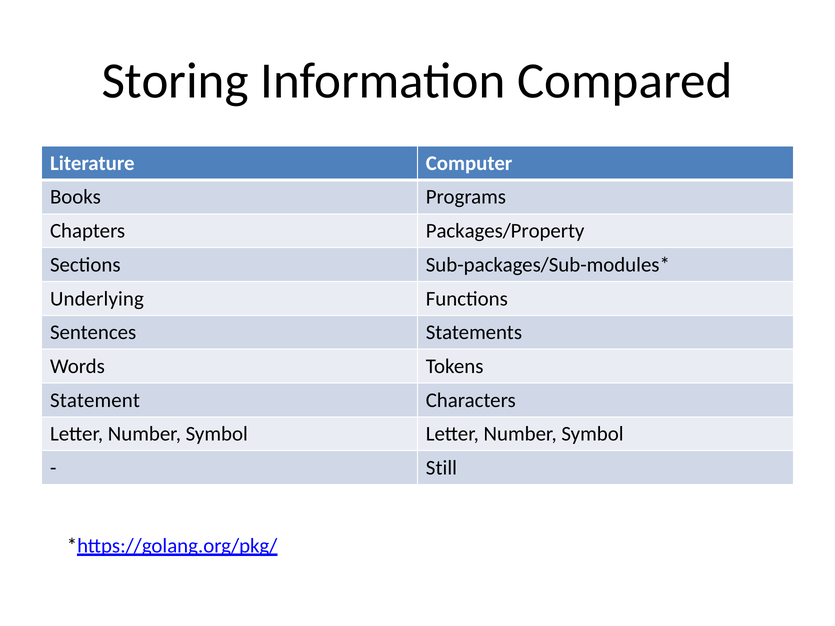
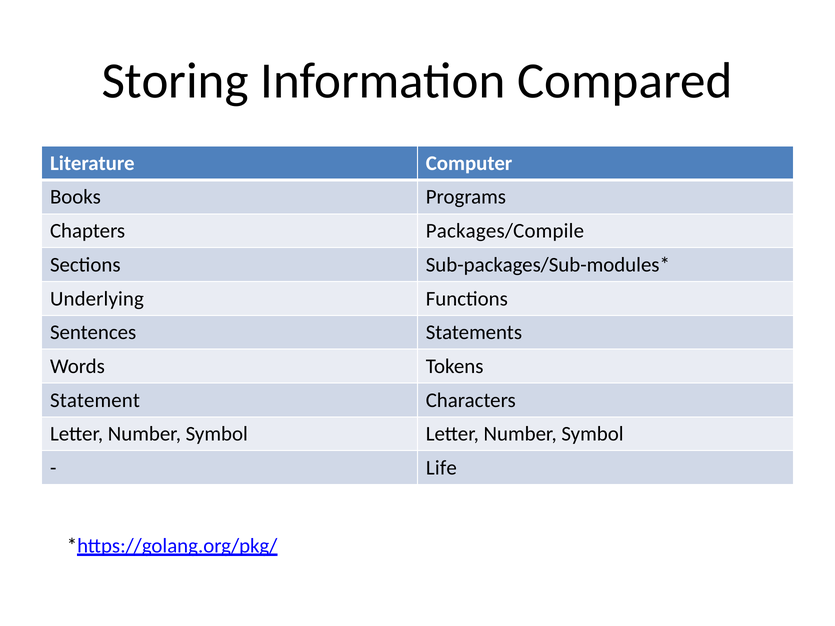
Packages/Property: Packages/Property -> Packages/Compile
Still: Still -> Life
